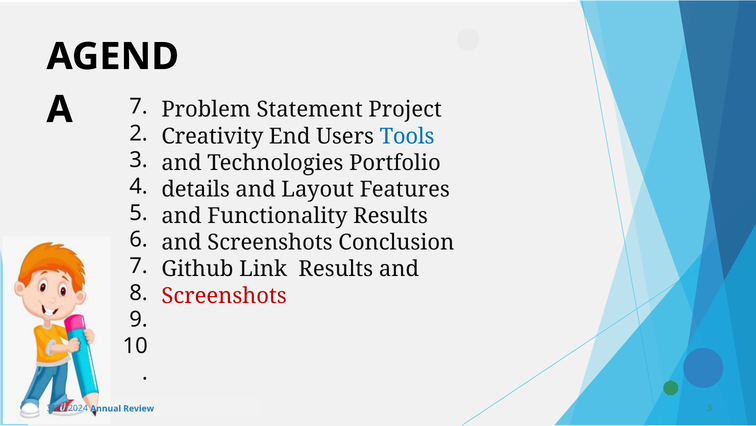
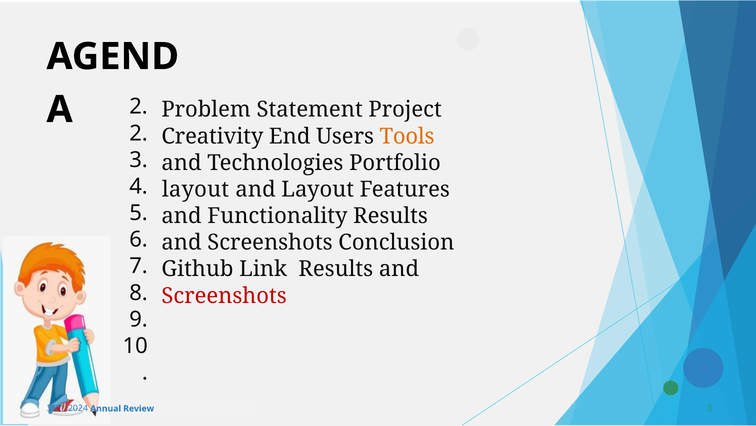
7 at (139, 107): 7 -> 2
Tools colour: blue -> orange
details at (196, 189): details -> layout
